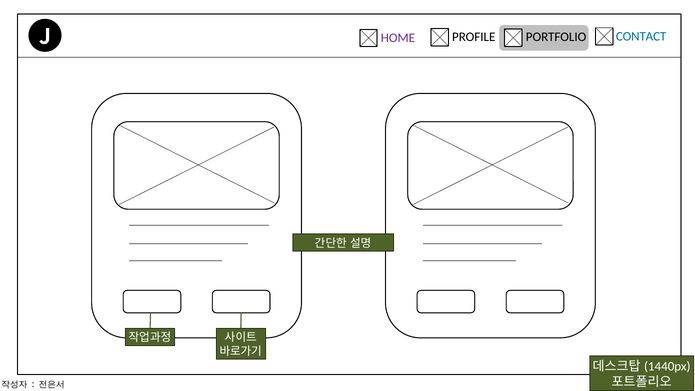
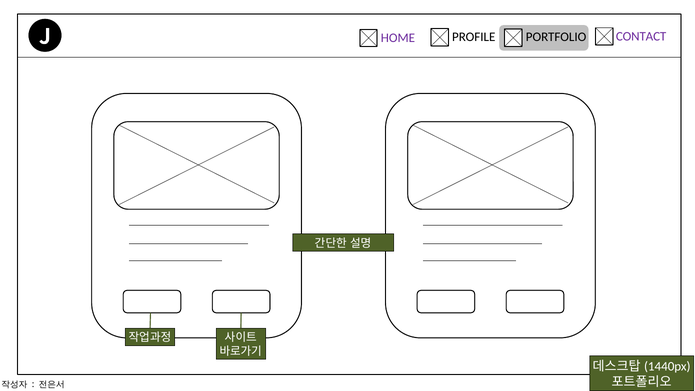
CONTACT colour: blue -> purple
